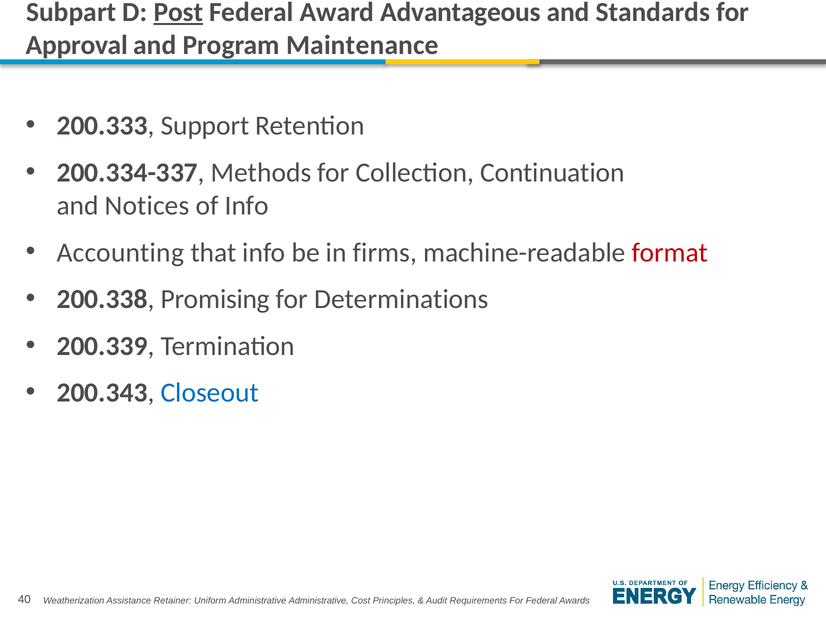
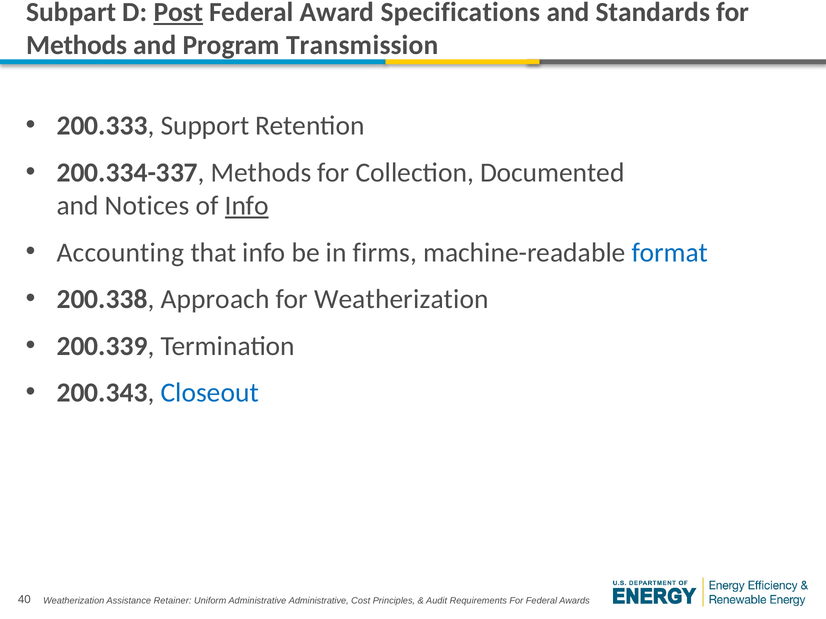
Advantageous: Advantageous -> Specifications
Approval at (77, 45): Approval -> Methods
Maintenance: Maintenance -> Transmission
Continuation: Continuation -> Documented
Info at (247, 206) underline: none -> present
format colour: red -> blue
Promising: Promising -> Approach
for Determinations: Determinations -> Weatherization
